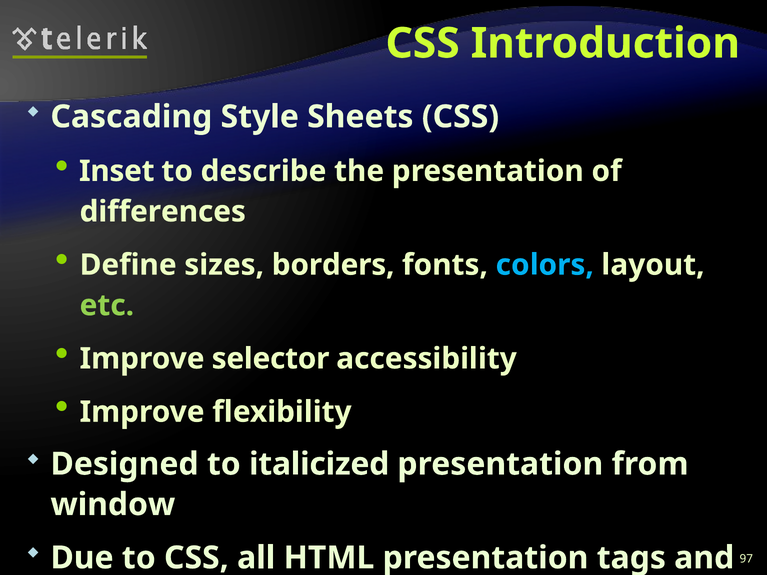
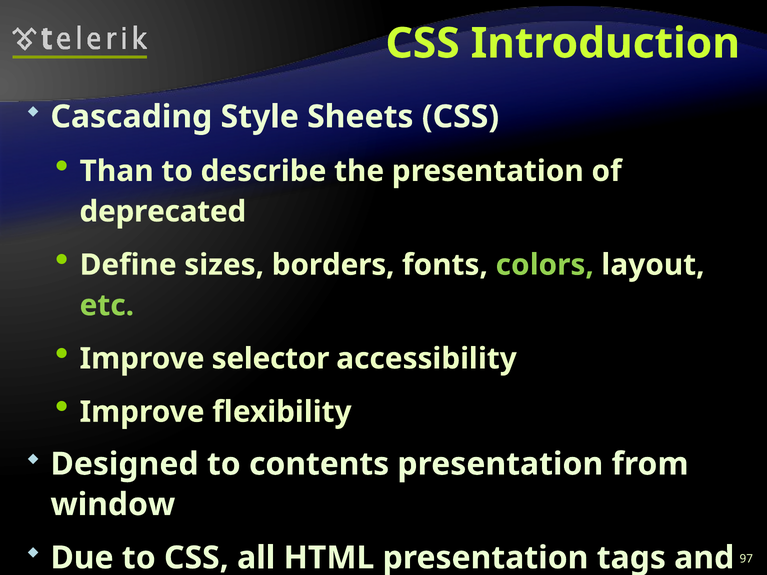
Inset: Inset -> Than
differences at (163, 212): differences -> deprecated
colors colour: light blue -> light green
italicized: italicized -> contents
